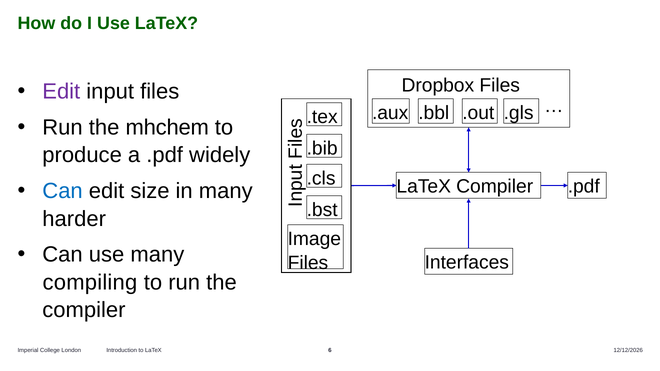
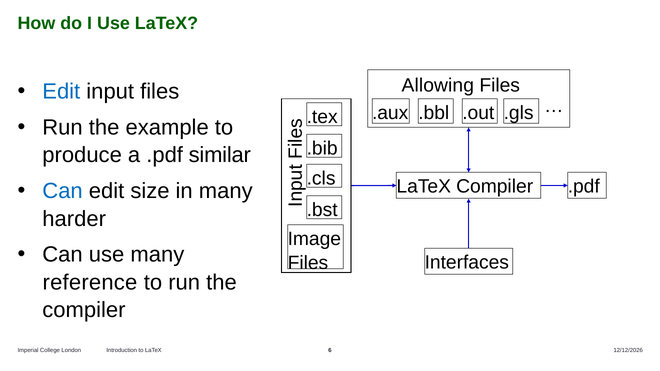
Dropbox: Dropbox -> Allowing
Edit at (61, 92) colour: purple -> blue
mhchem: mhchem -> example
widely: widely -> similar
compiling: compiling -> reference
